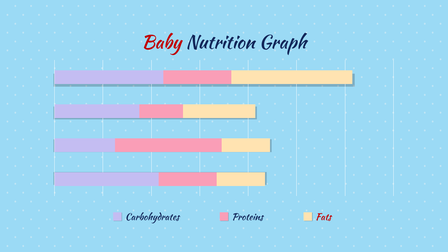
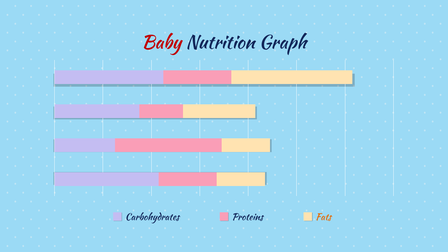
Fats colour: red -> orange
